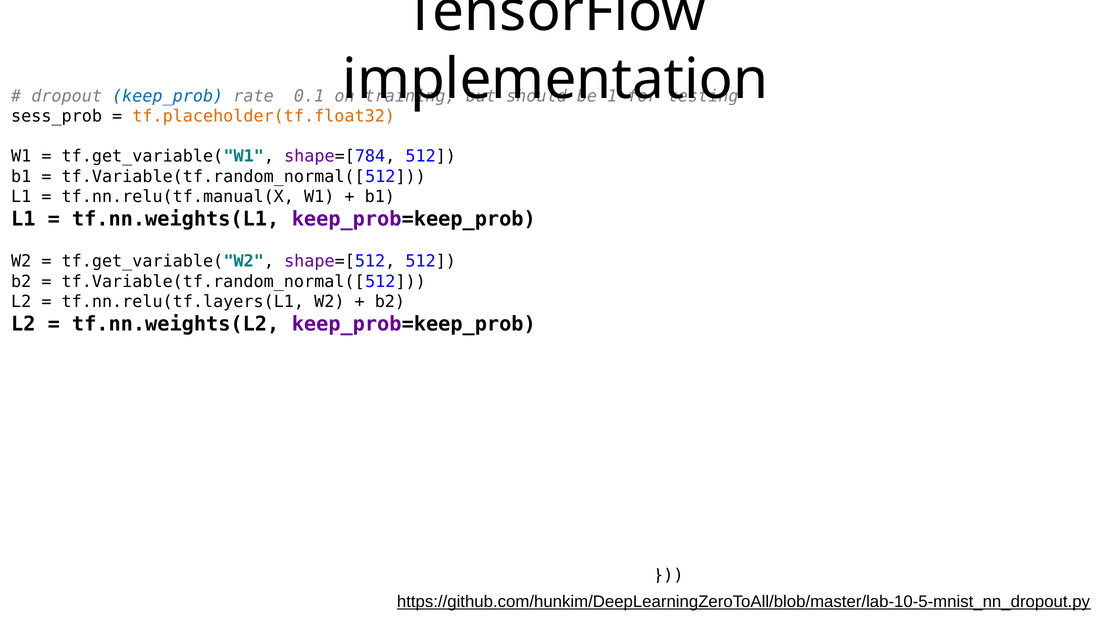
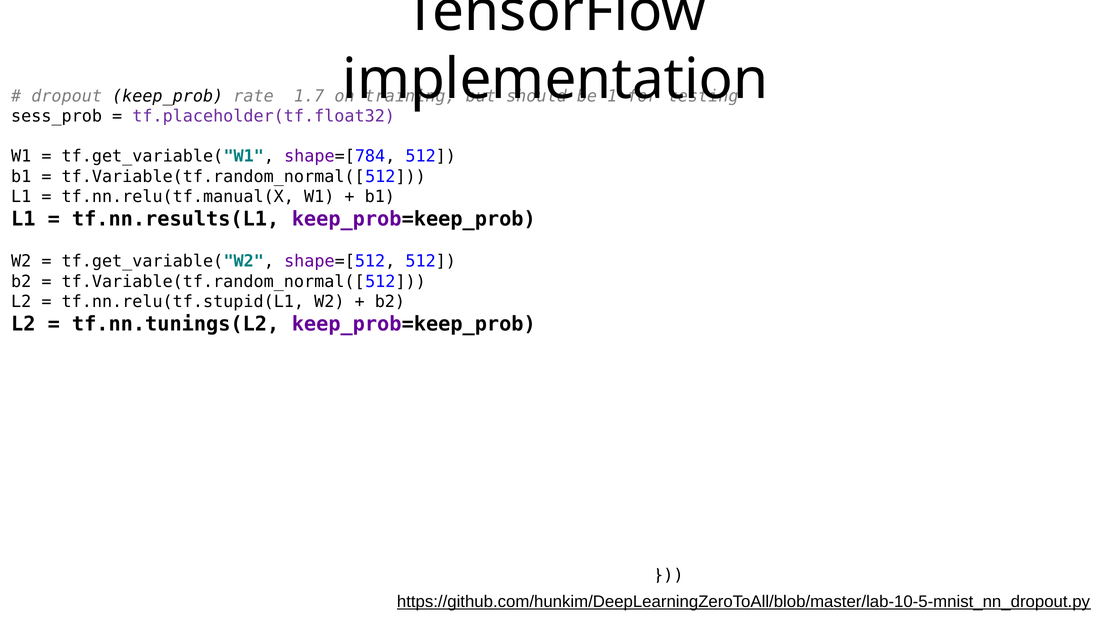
keep_prob at (168, 96) colour: blue -> black
0.1: 0.1 -> 1.7
tf.placeholder(tf.float32 colour: orange -> purple
tf.nn.weights(L1: tf.nn.weights(L1 -> tf.nn.results(L1
tf.nn.relu(tf.layers(L1: tf.nn.relu(tf.layers(L1 -> tf.nn.relu(tf.stupid(L1
tf.nn.weights(L2: tf.nn.weights(L2 -> tf.nn.tunings(L2
